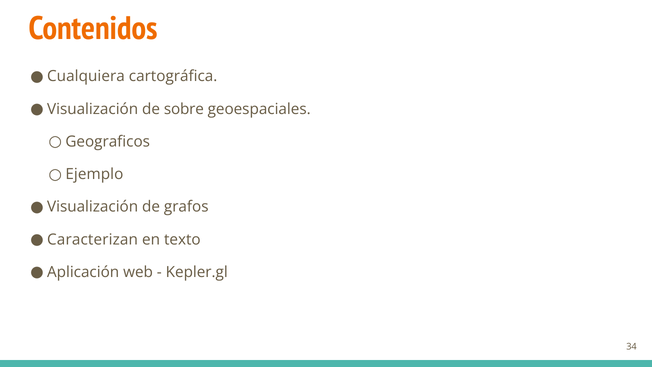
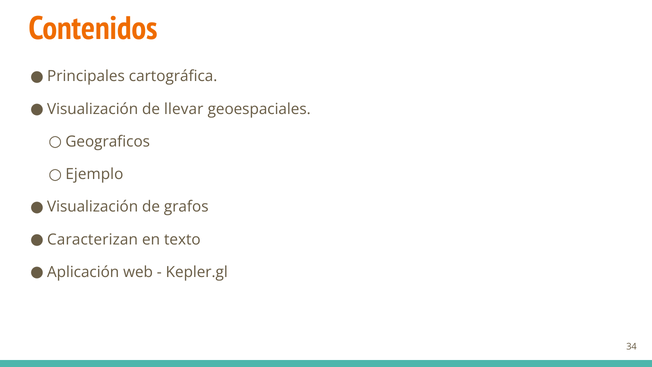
Cualquiera: Cualquiera -> Principales
sobre: sobre -> llevar
